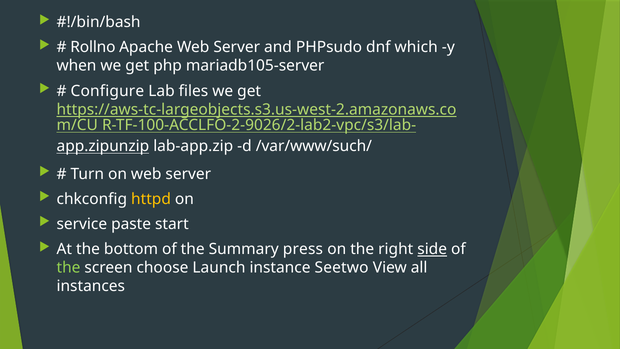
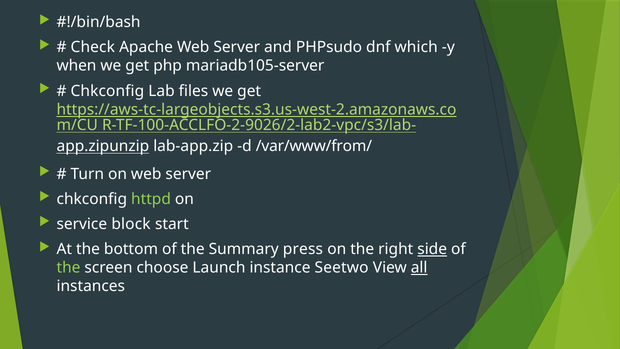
Rollno: Rollno -> Check
Configure at (107, 91): Configure -> Chkconfig
/var/www/such/: /var/www/such/ -> /var/www/from/
httpd colour: yellow -> light green
paste: paste -> block
all underline: none -> present
